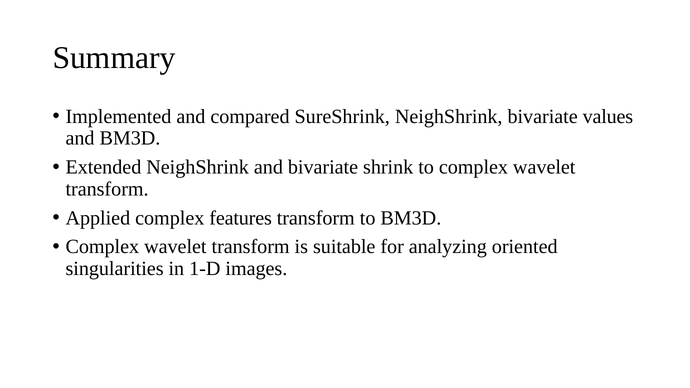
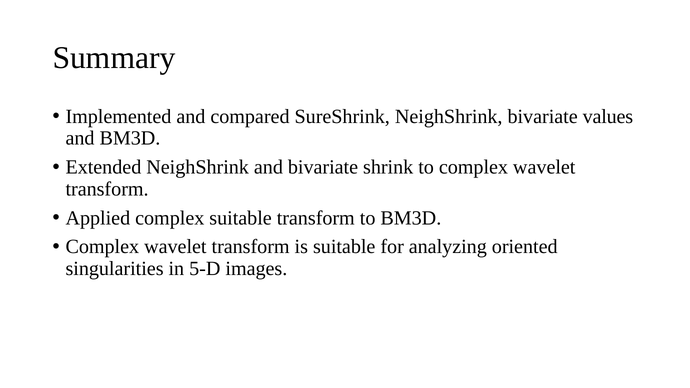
complex features: features -> suitable
1-D: 1-D -> 5-D
